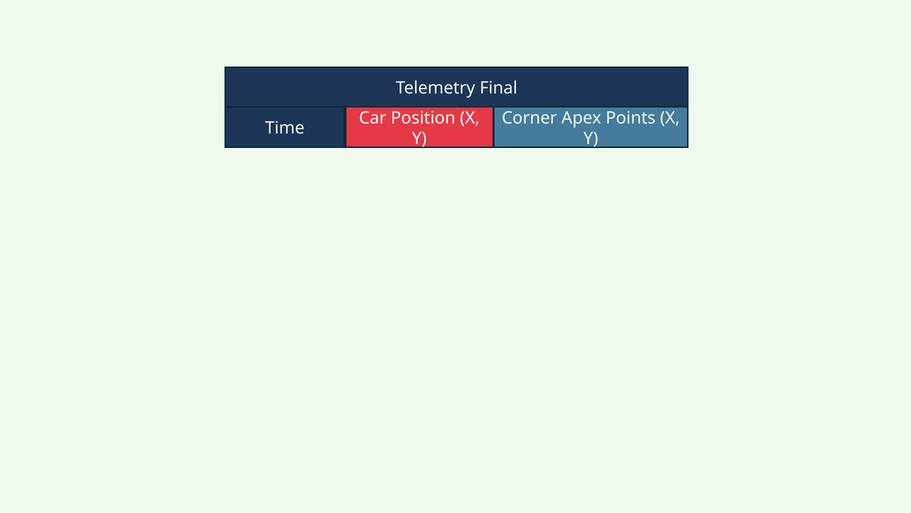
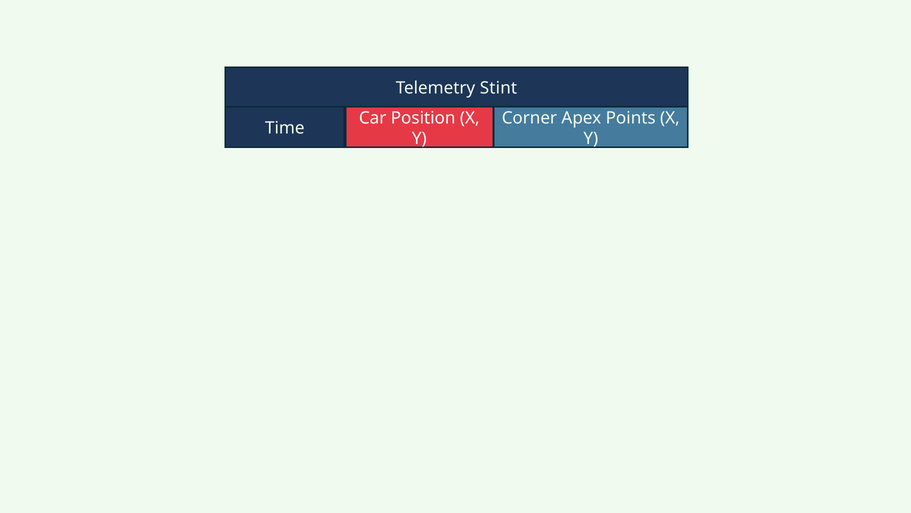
Final: Final -> Stint
